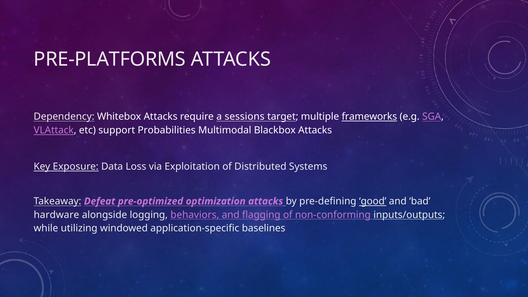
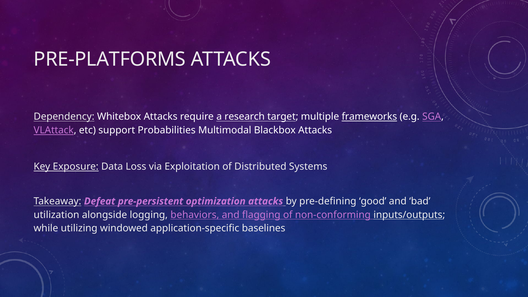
sessions: sessions -> research
pre-optimized: pre-optimized -> pre-persistent
good underline: present -> none
hardware: hardware -> utilization
